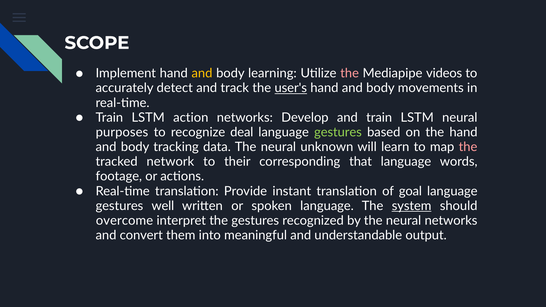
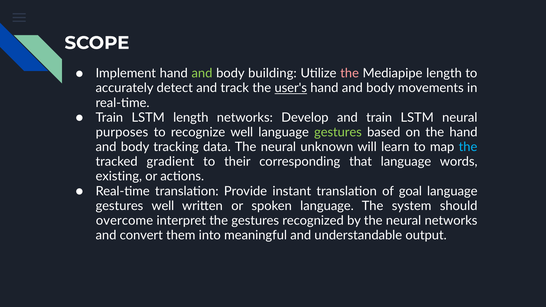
and at (202, 73) colour: yellow -> light green
learning: learning -> building
Mediapipe videos: videos -> length
LSTM action: action -> length
recognize deal: deal -> well
the at (468, 147) colour: pink -> light blue
network: network -> gradient
footage: footage -> existing
system underline: present -> none
